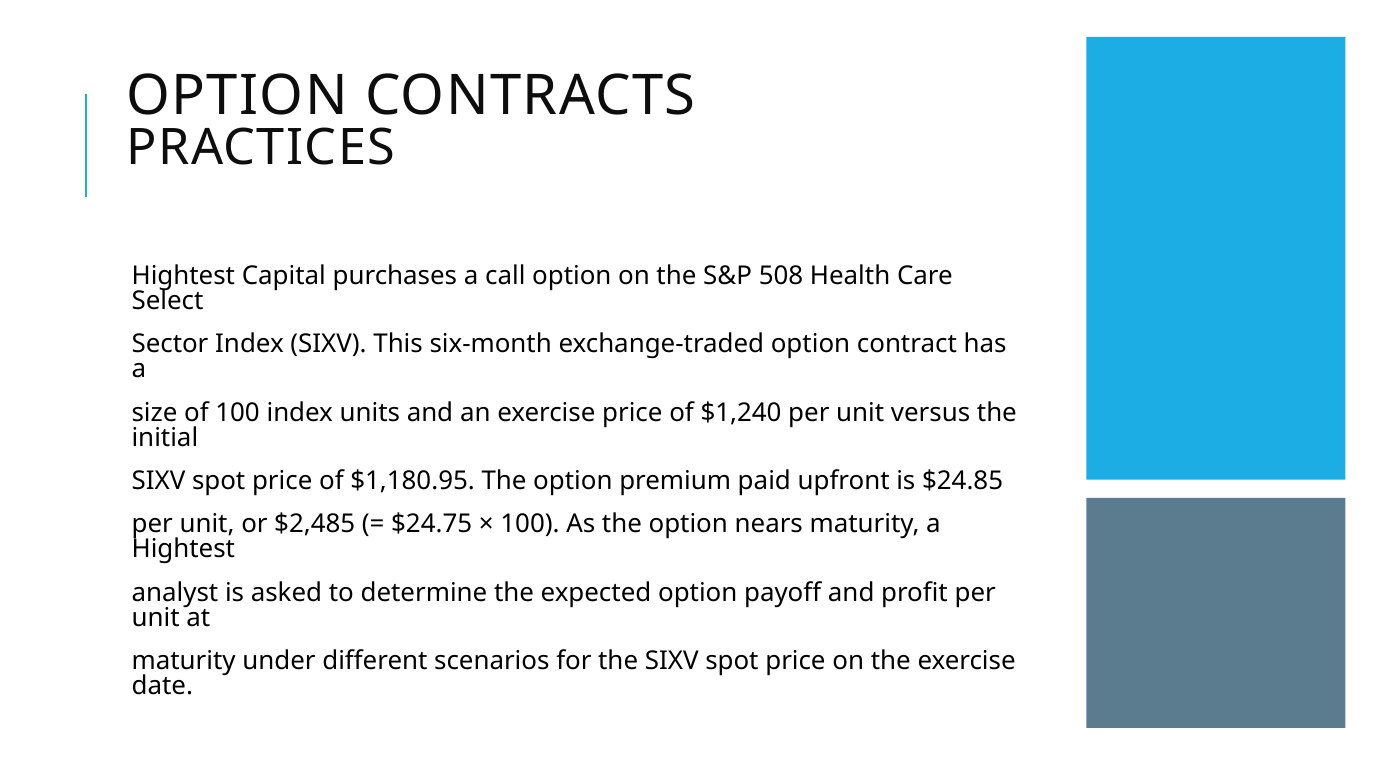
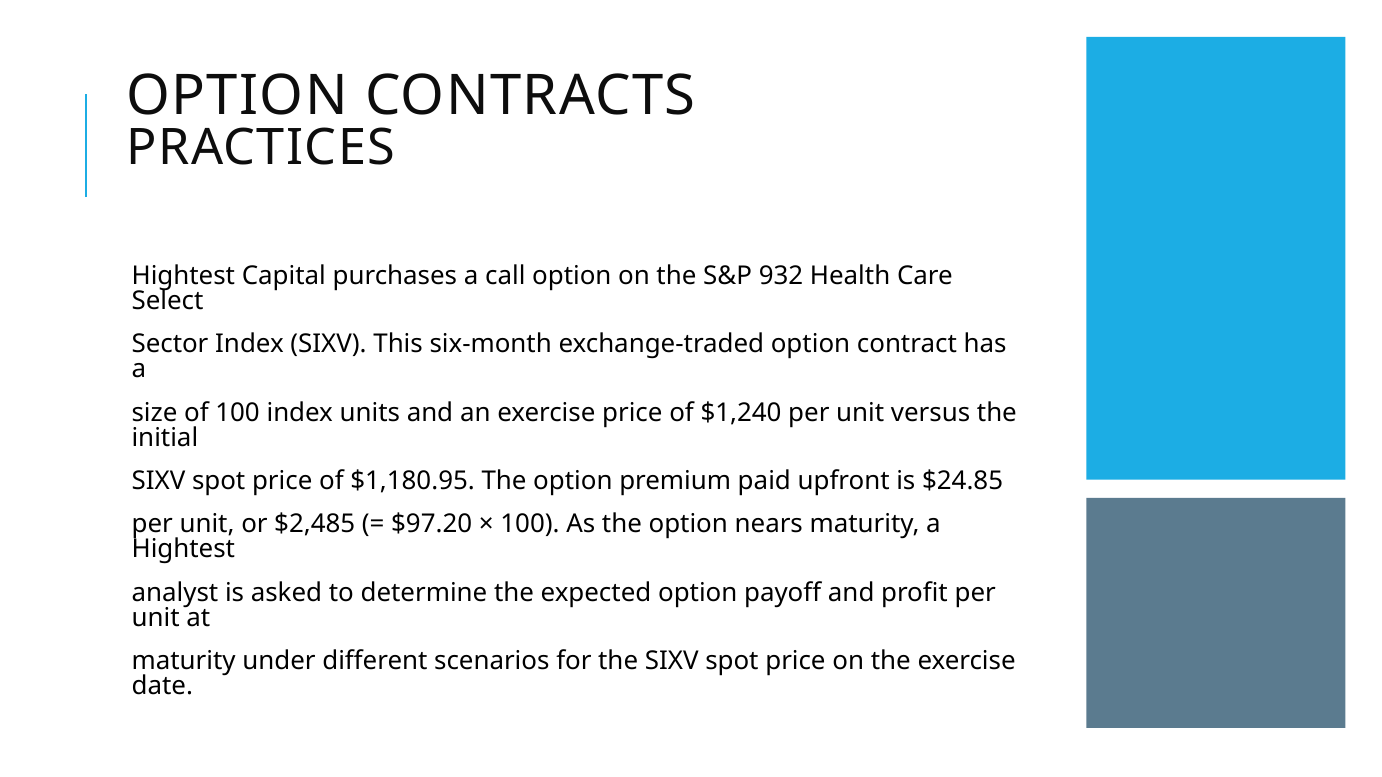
508: 508 -> 932
$24.75: $24.75 -> $97.20
